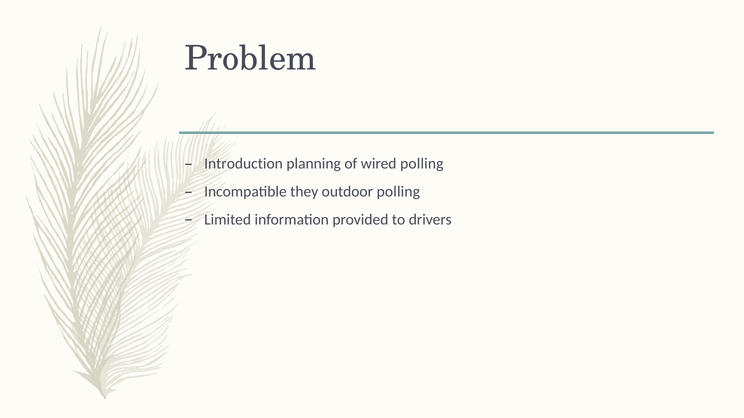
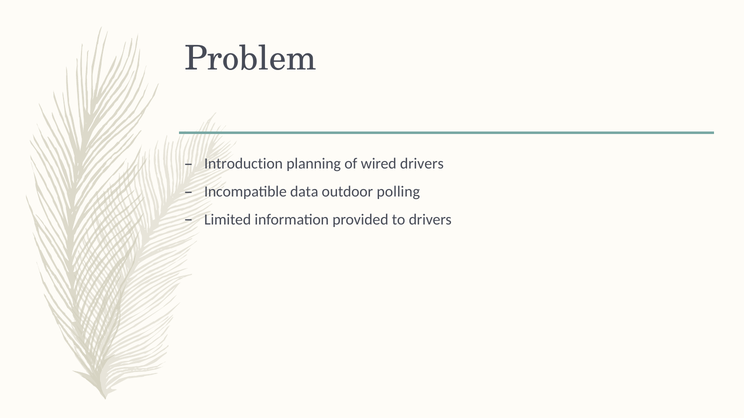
wired polling: polling -> drivers
they: they -> data
